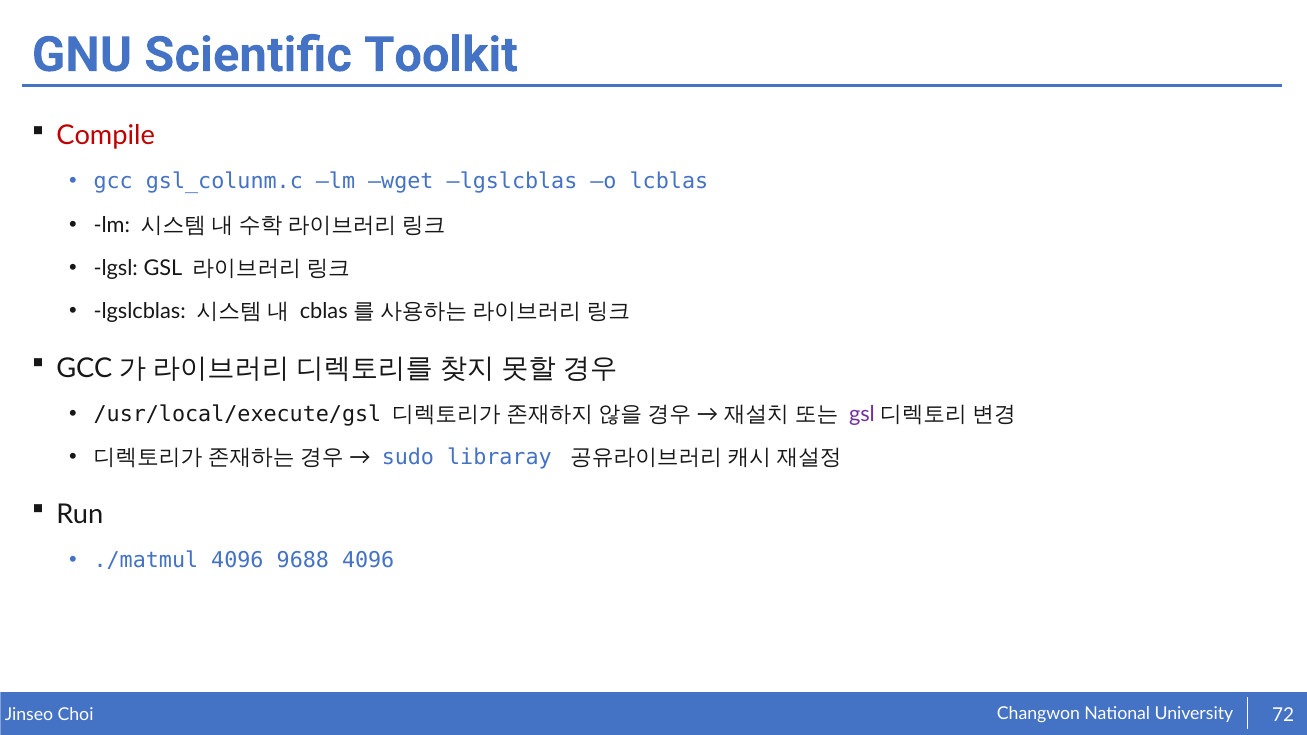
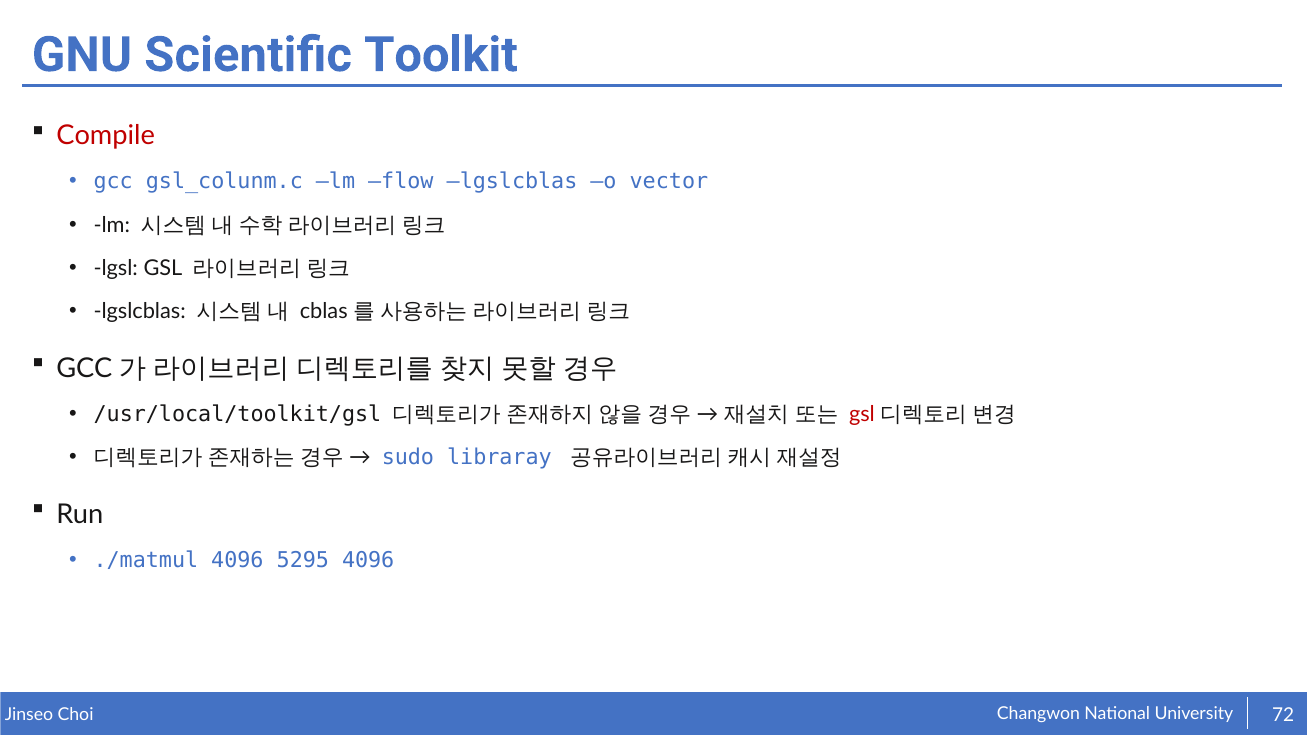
wget: wget -> flow
lcblas: lcblas -> vector
/usr/local/execute/gsl: /usr/local/execute/gsl -> /usr/local/toolkit/gsl
gsl at (862, 414) colour: purple -> red
9688: 9688 -> 5295
